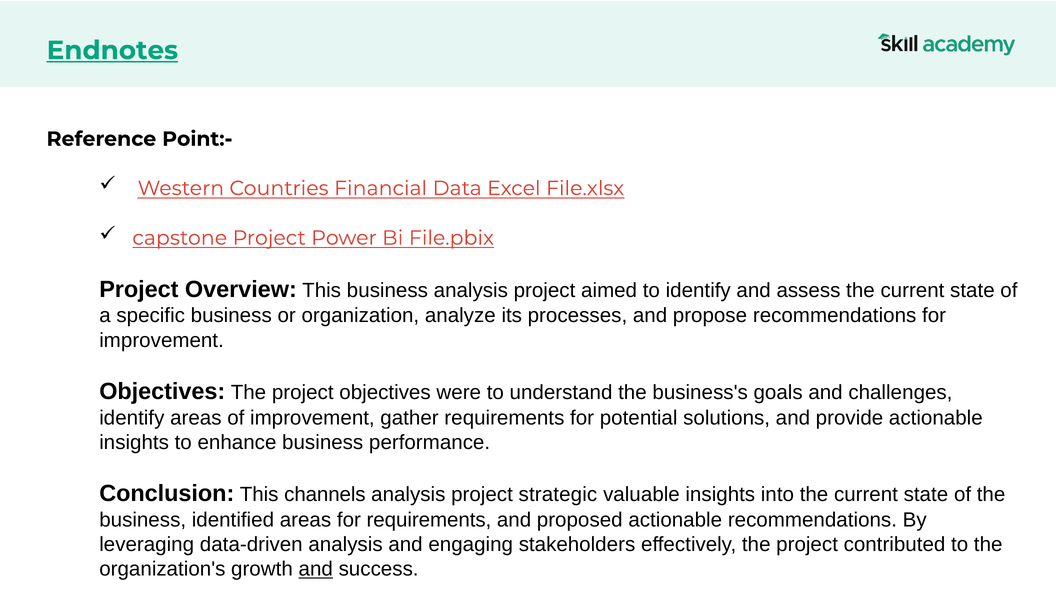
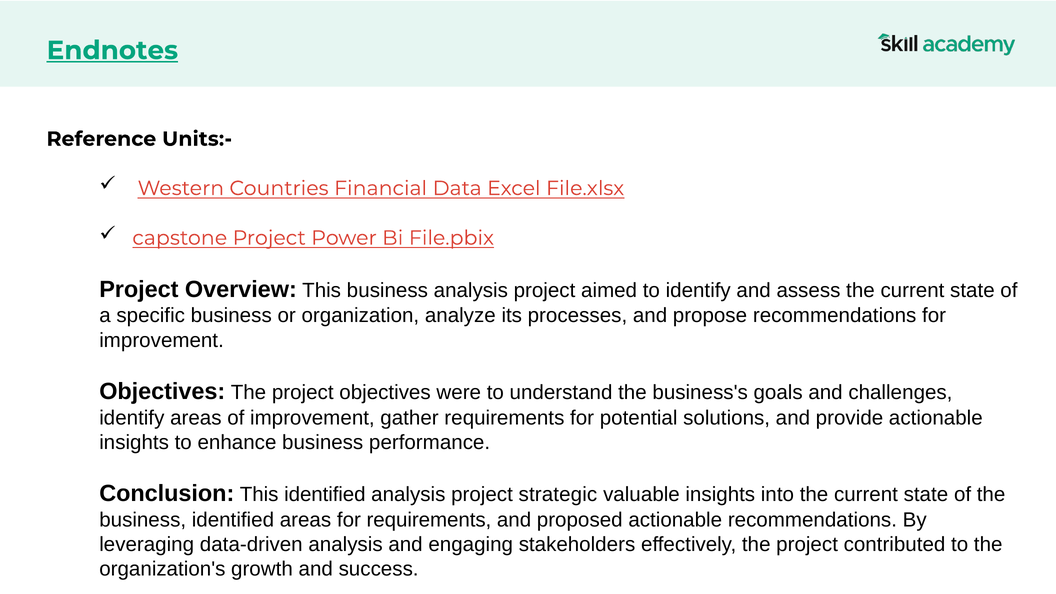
Point:-: Point:- -> Units:-
This channels: channels -> identified
and at (316, 569) underline: present -> none
